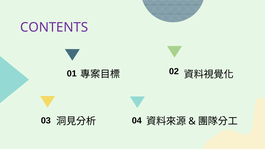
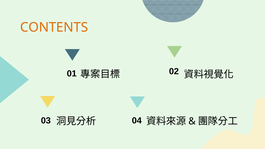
CONTENTS colour: purple -> orange
